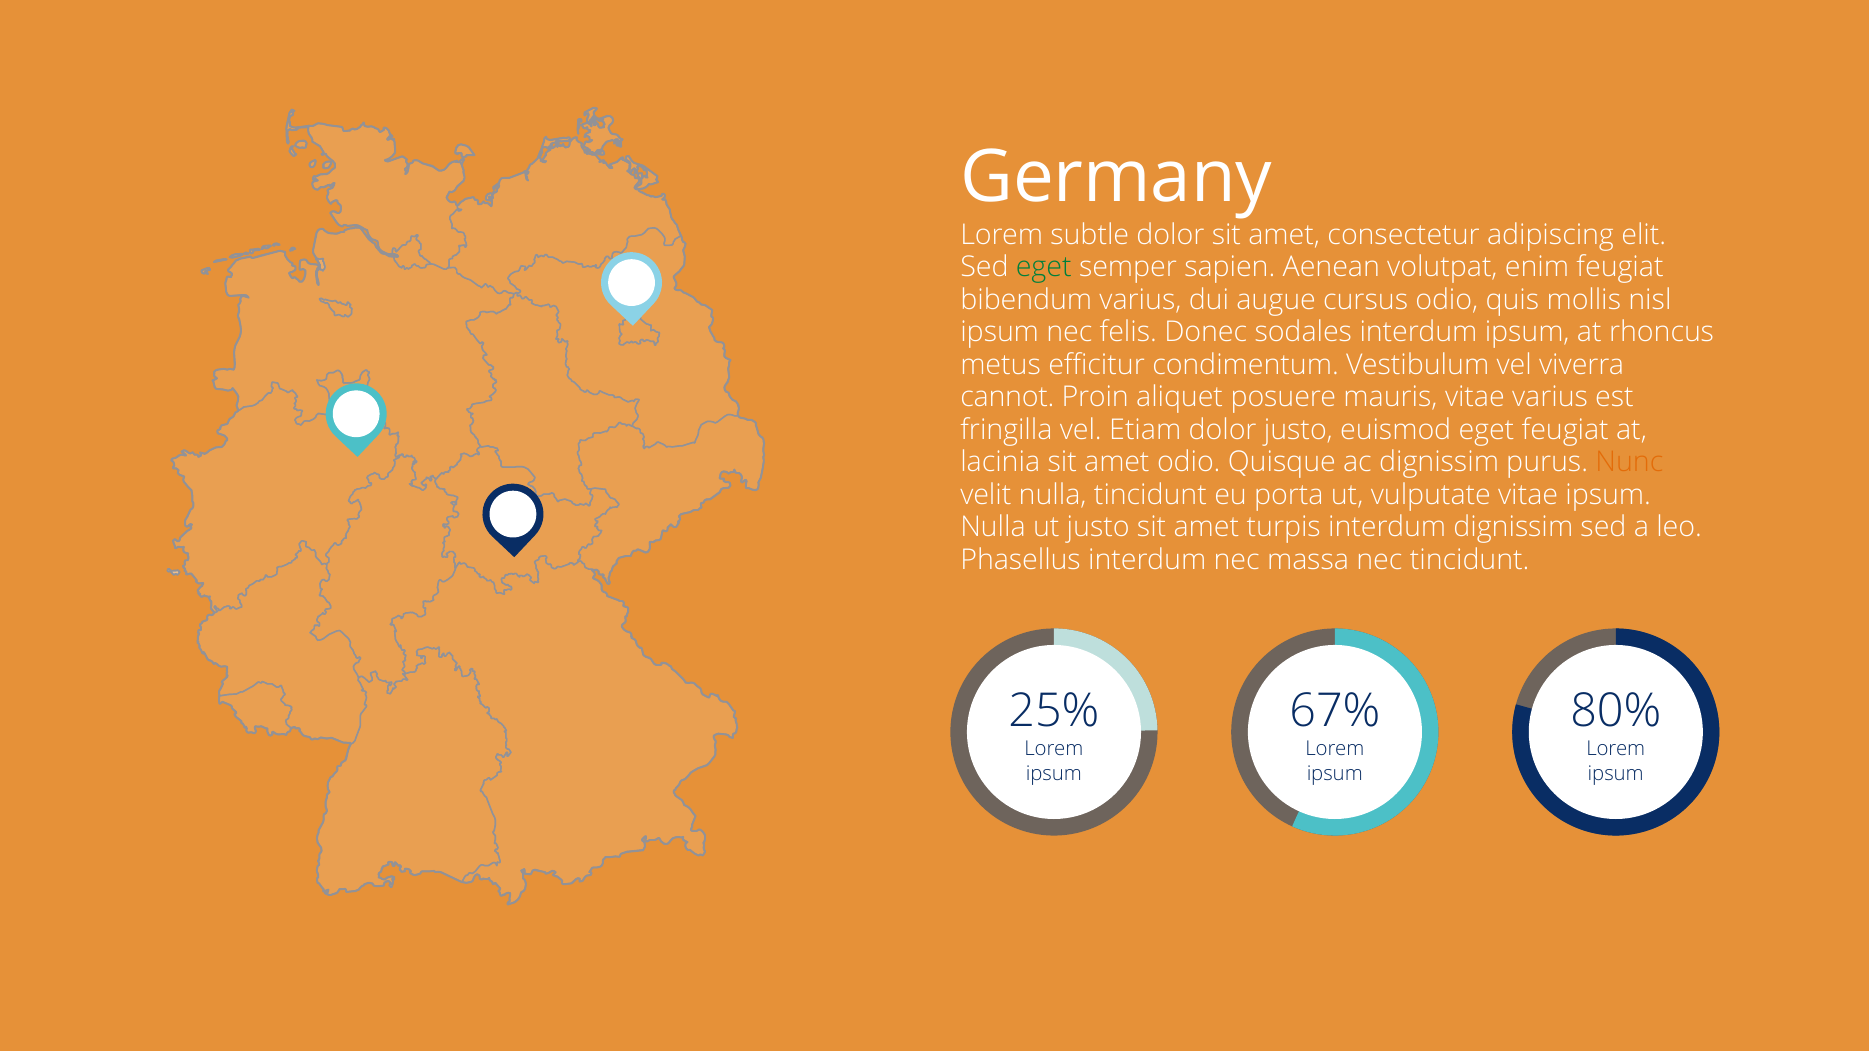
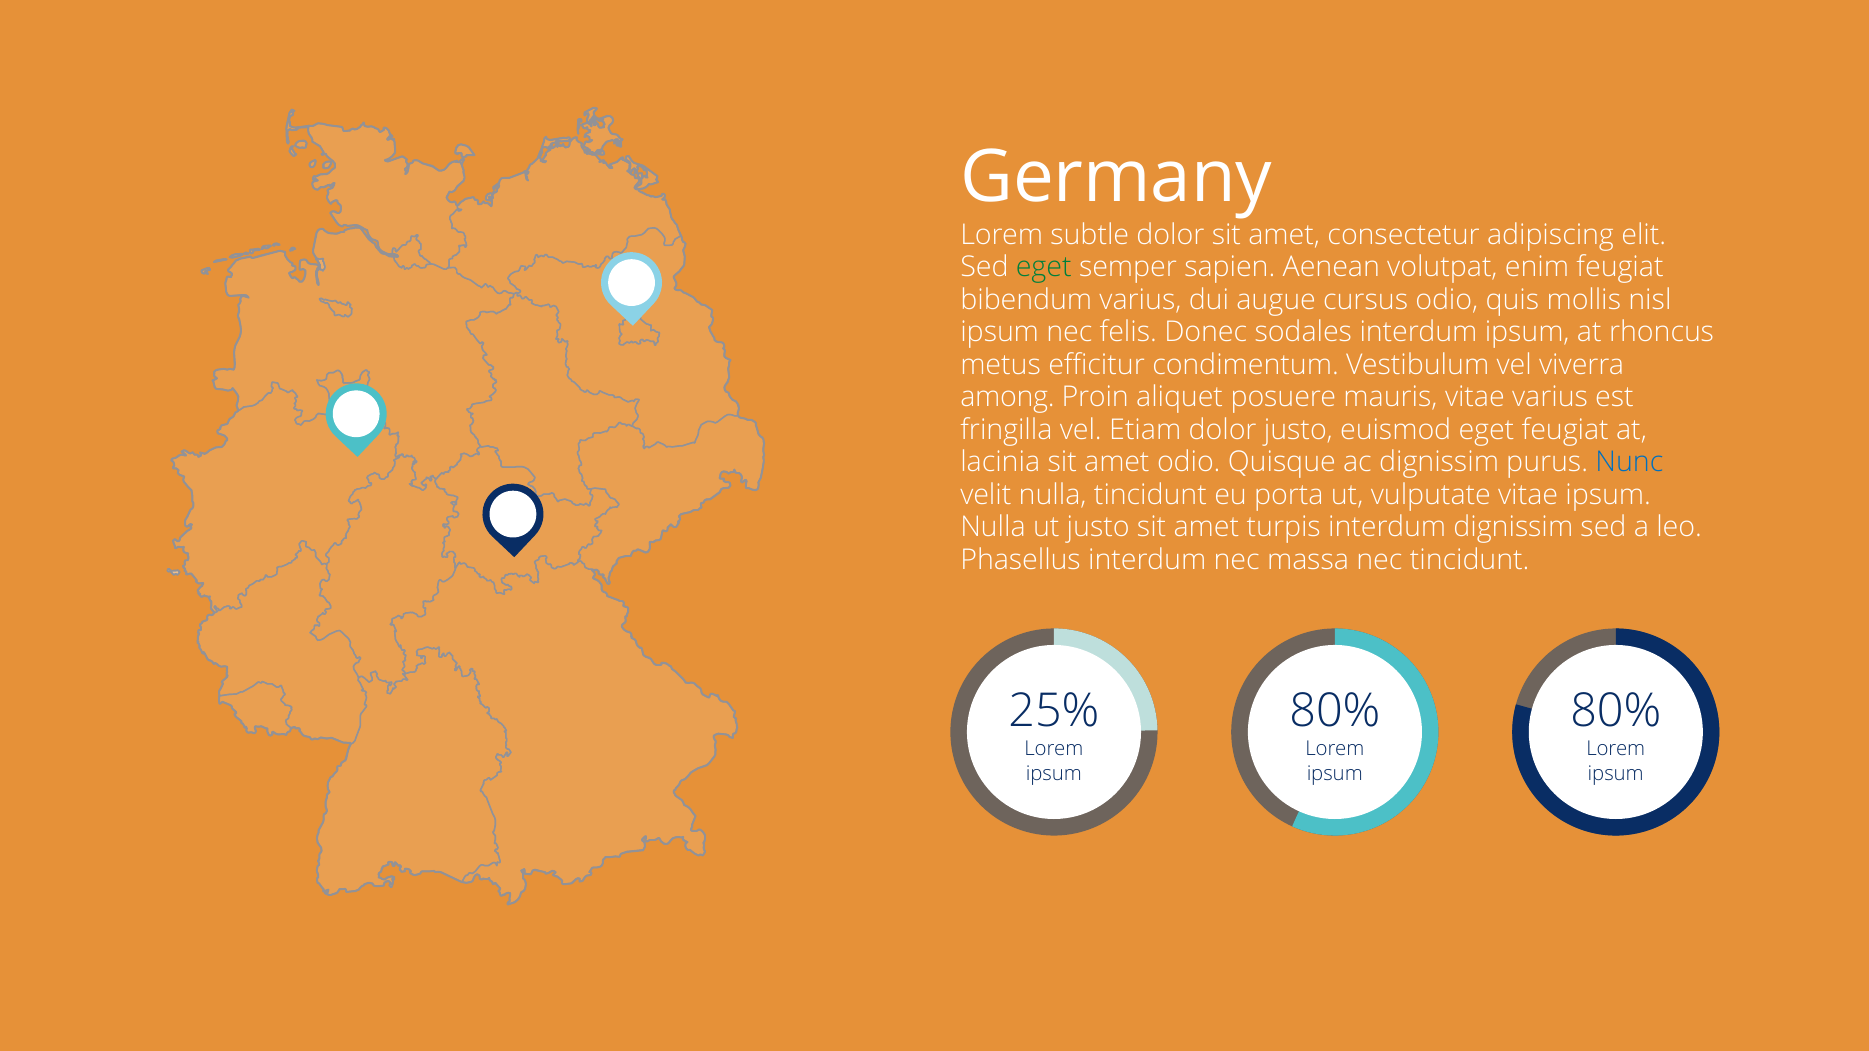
cannot: cannot -> among
Nunc colour: orange -> blue
67% at (1335, 711): 67% -> 80%
